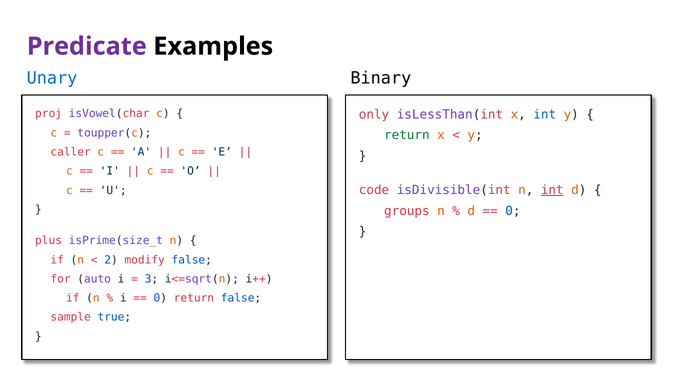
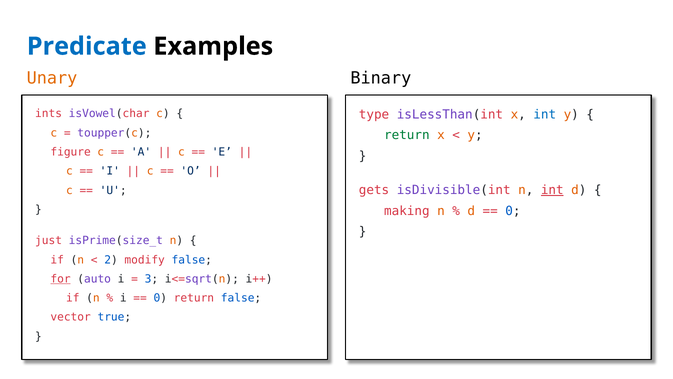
Predicate colour: purple -> blue
Unary colour: blue -> orange
proj: proj -> ints
only: only -> type
caller: caller -> figure
code: code -> gets
groups: groups -> making
plus: plus -> just
for underline: none -> present
sample: sample -> vector
